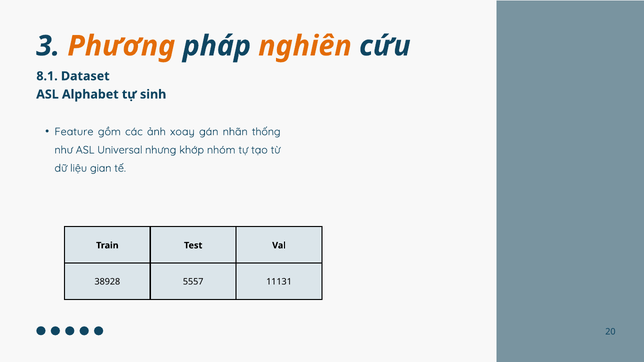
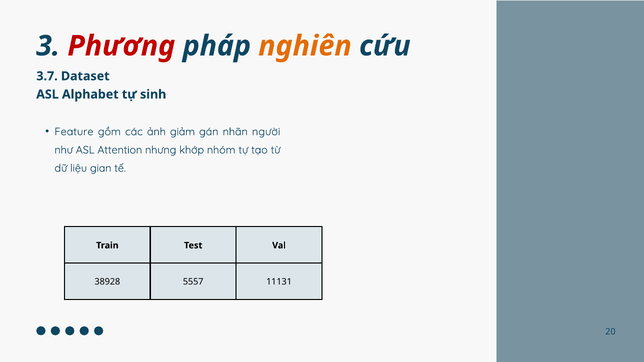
Phương colour: orange -> red
8.1: 8.1 -> 3.7
xoay: xoay -> giảm
thống: thống -> người
Universal: Universal -> Attention
